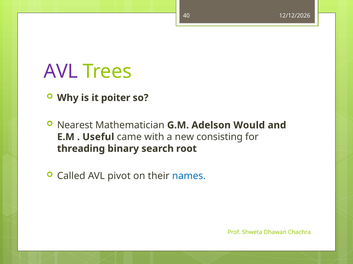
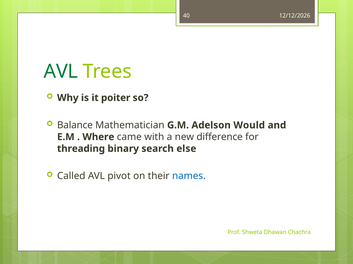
AVL at (61, 72) colour: purple -> green
Nearest: Nearest -> Balance
Useful: Useful -> Where
consisting: consisting -> difference
root: root -> else
